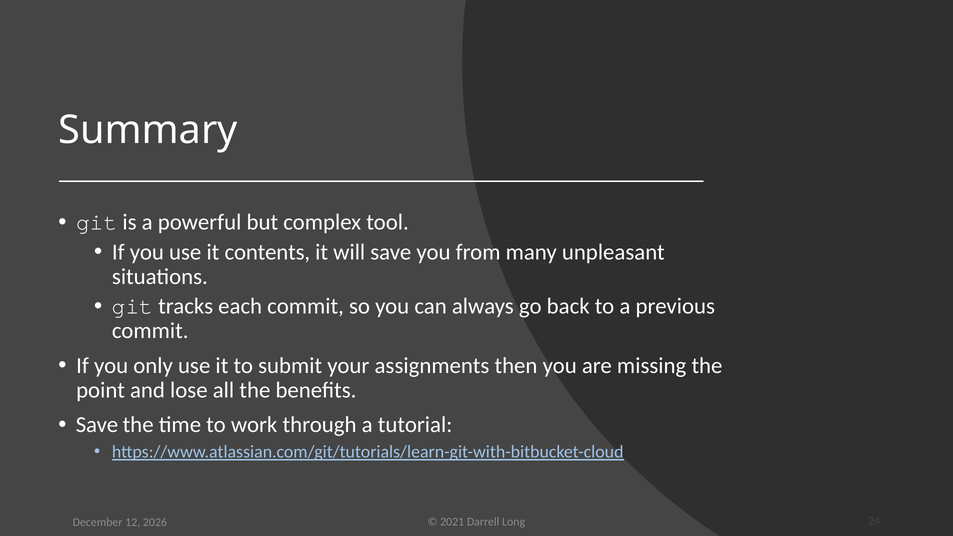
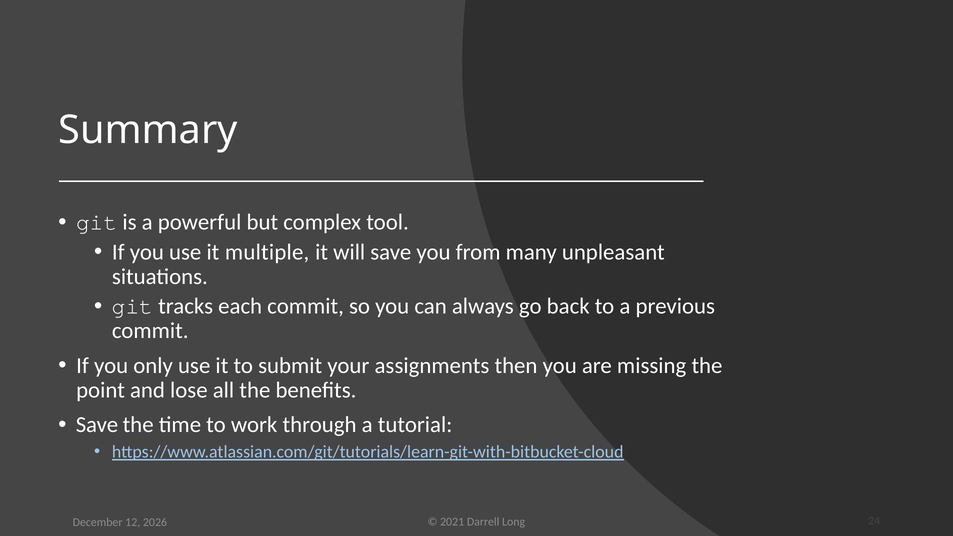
contents: contents -> multiple
